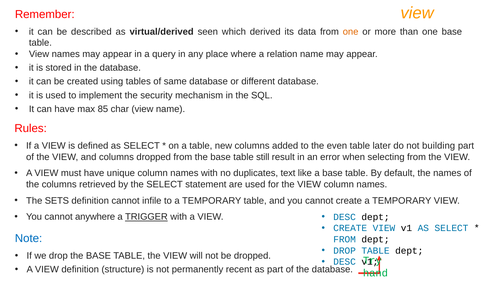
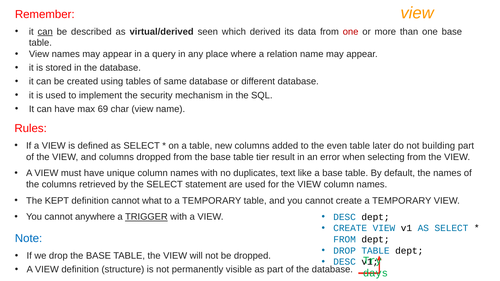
can at (45, 32) underline: none -> present
one at (351, 32) colour: orange -> red
85: 85 -> 69
still: still -> tier
SETS: SETS -> KEPT
infile: infile -> what
recent: recent -> visible
hand: hand -> days
